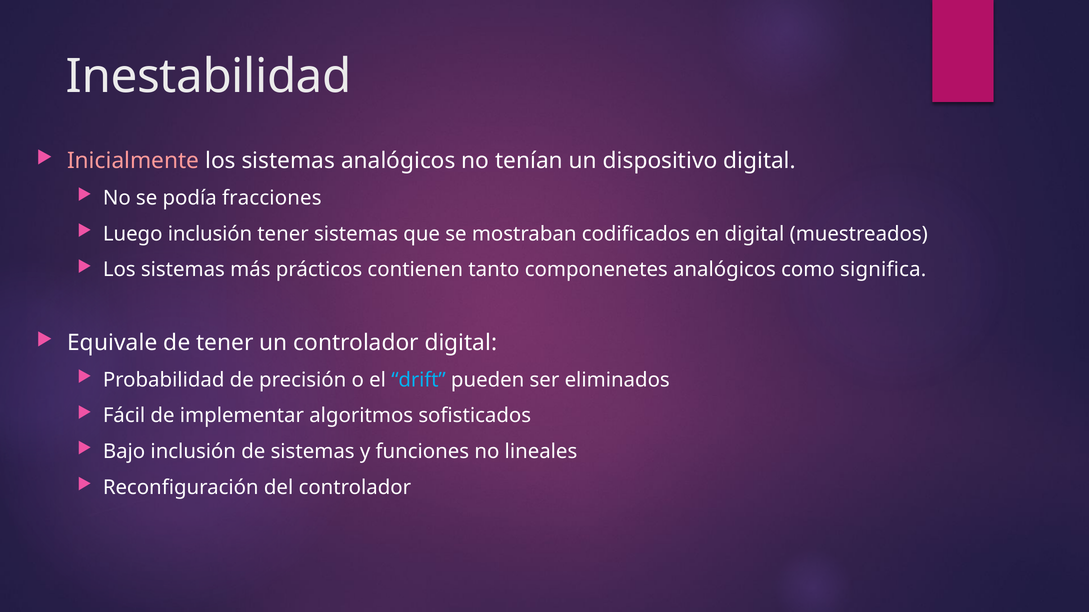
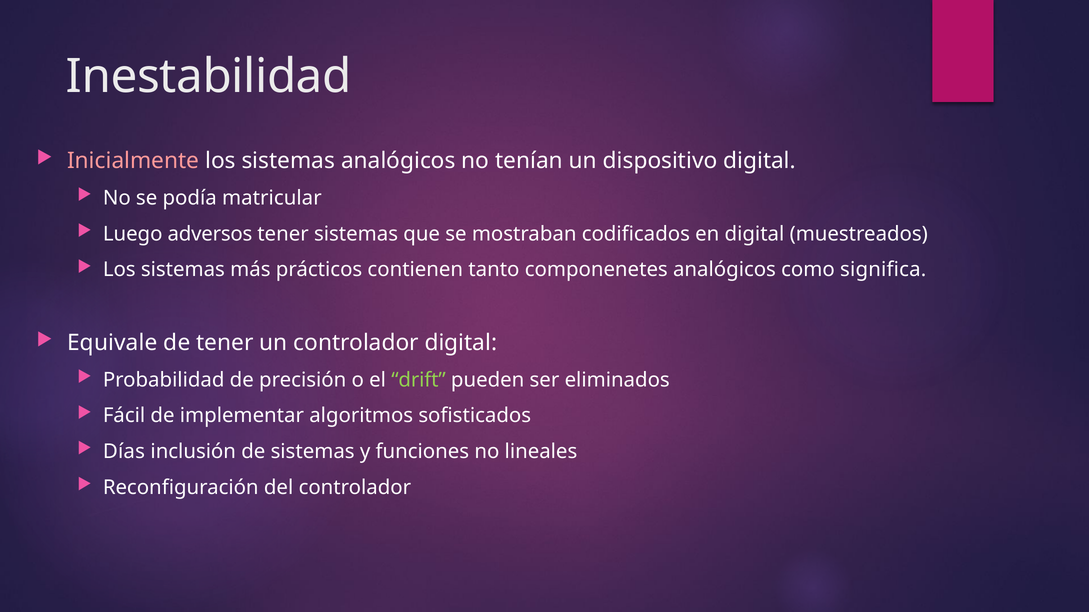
fracciones: fracciones -> matricular
Luego inclusión: inclusión -> adversos
drift colour: light blue -> light green
Bajo: Bajo -> Días
